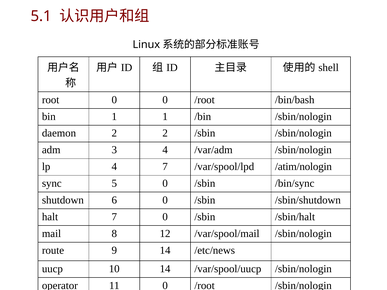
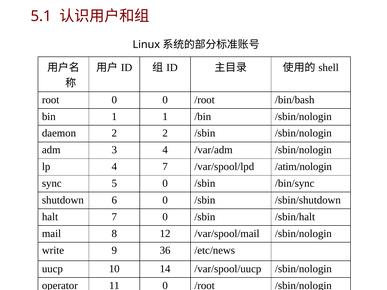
route: route -> write
9 14: 14 -> 36
